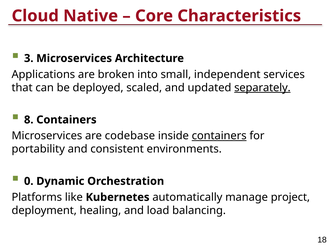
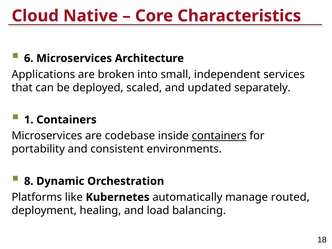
3: 3 -> 6
separately underline: present -> none
8: 8 -> 1
0: 0 -> 8
project: project -> routed
